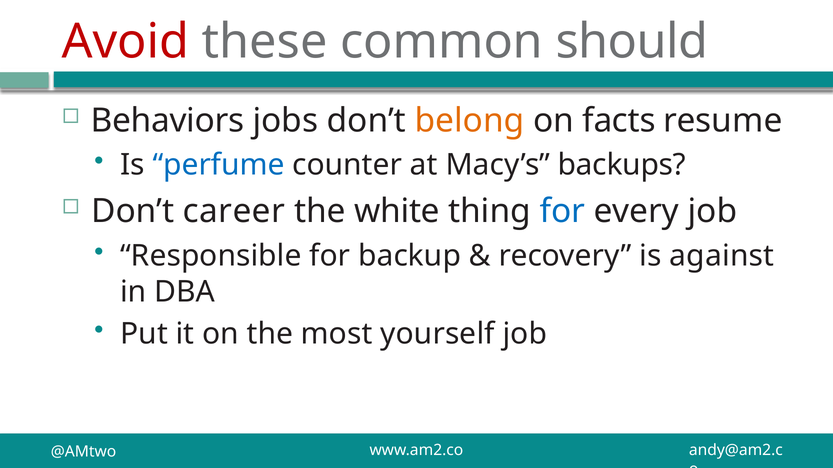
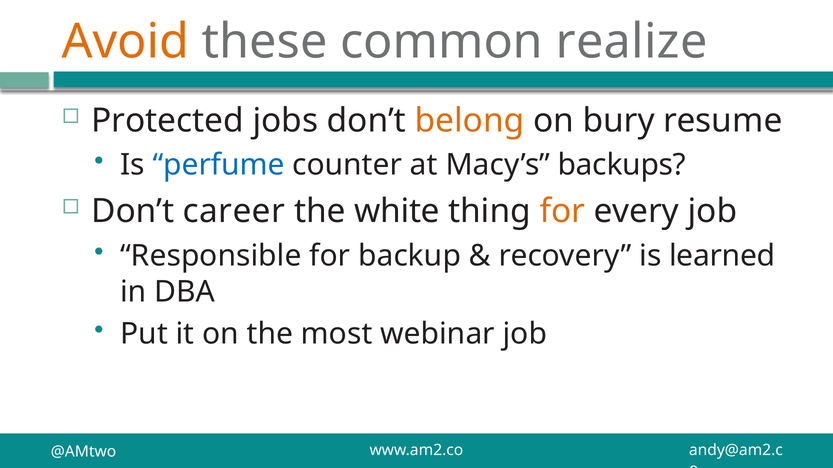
Avoid colour: red -> orange
should: should -> realize
Behaviors: Behaviors -> Protected
facts: facts -> bury
for at (562, 212) colour: blue -> orange
against: against -> learned
yourself: yourself -> webinar
